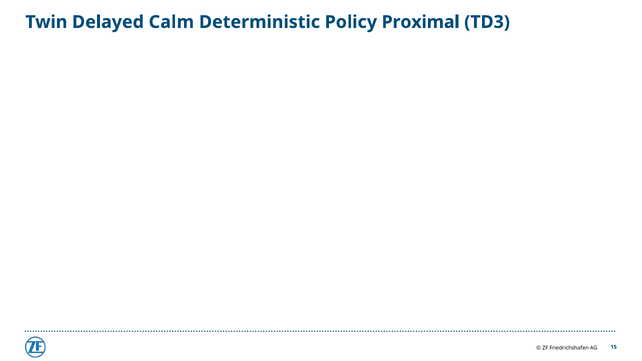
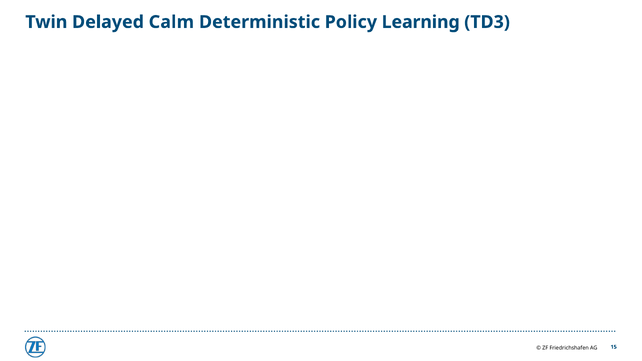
Proximal: Proximal -> Learning
